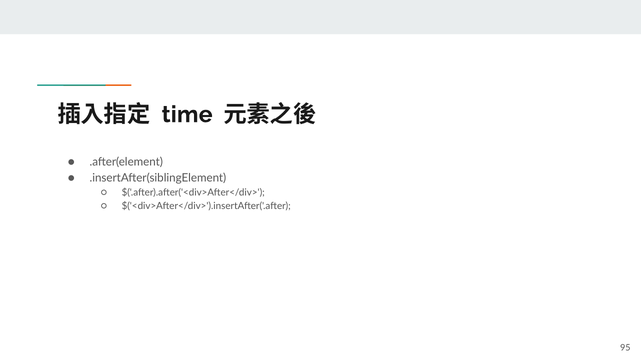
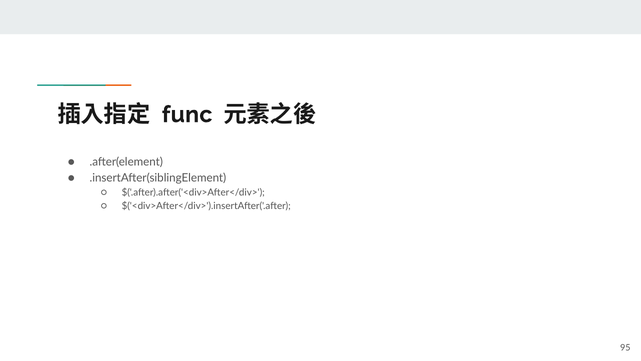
time: time -> func
